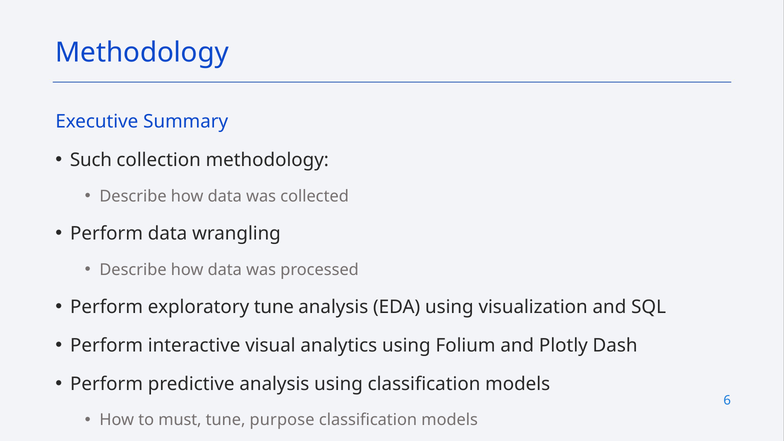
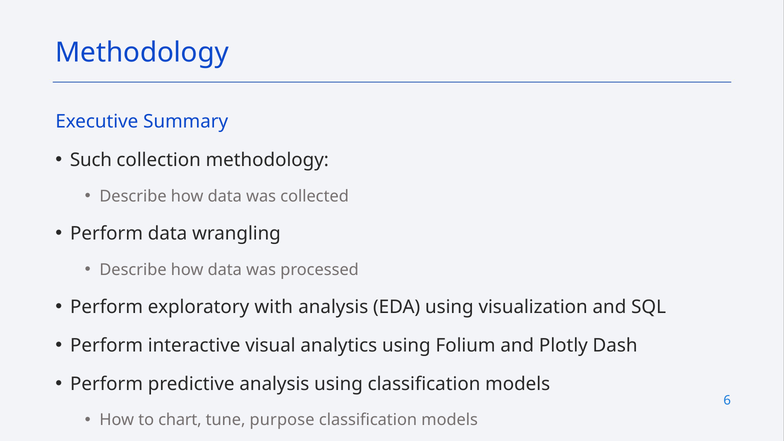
exploratory tune: tune -> with
must: must -> chart
